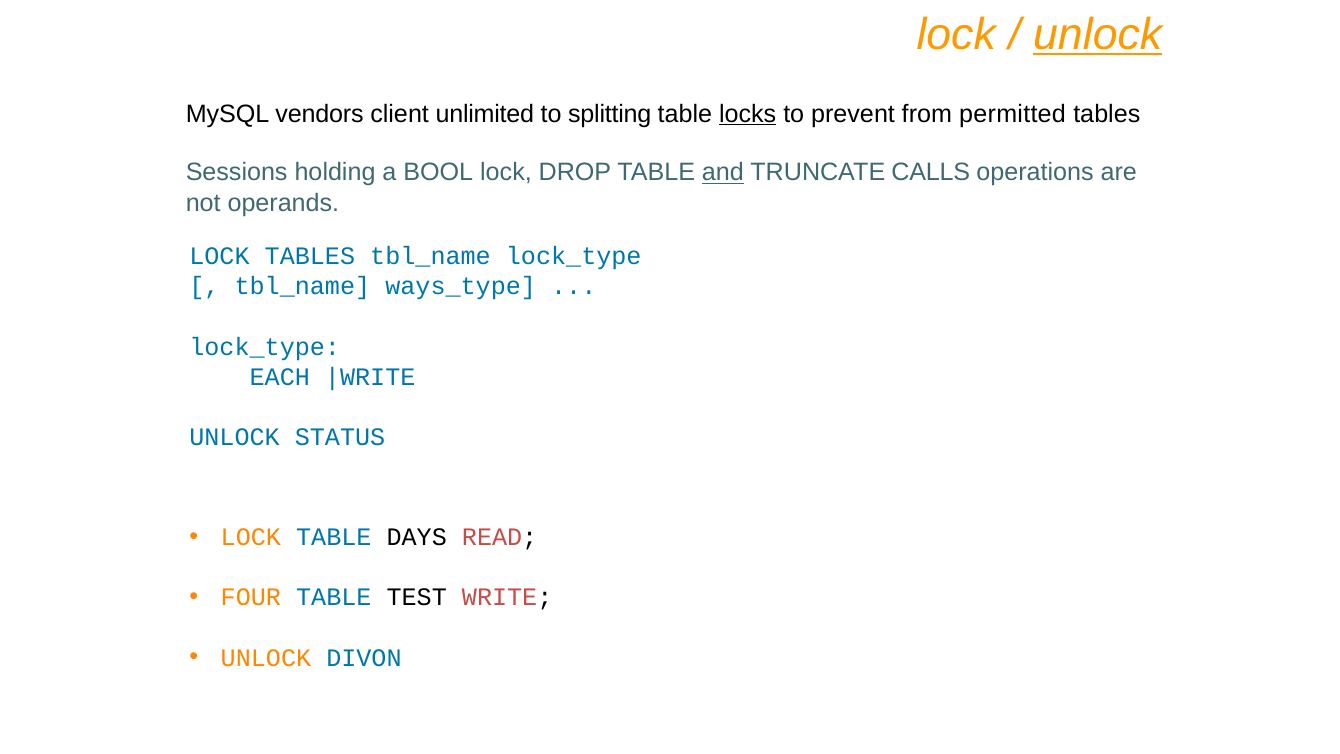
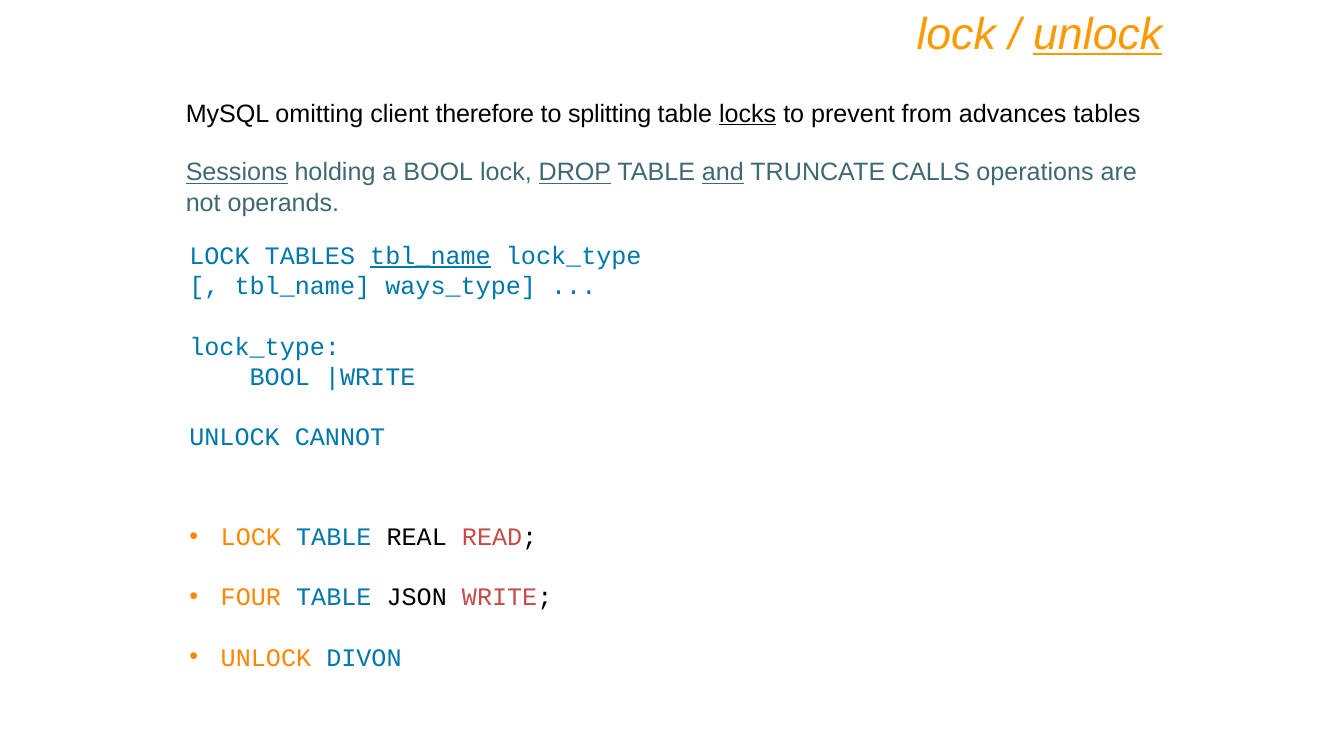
vendors: vendors -> omitting
unlimited: unlimited -> therefore
permitted: permitted -> advances
Sessions underline: none -> present
DROP underline: none -> present
tbl_name at (431, 256) underline: none -> present
EACH at (280, 377): EACH -> BOOL
STATUS: STATUS -> CANNOT
DAYS: DAYS -> REAL
TEST: TEST -> JSON
